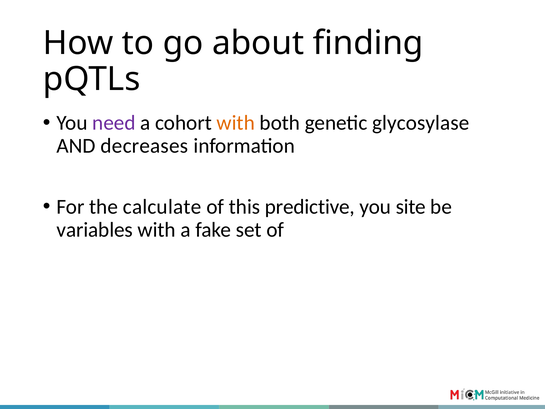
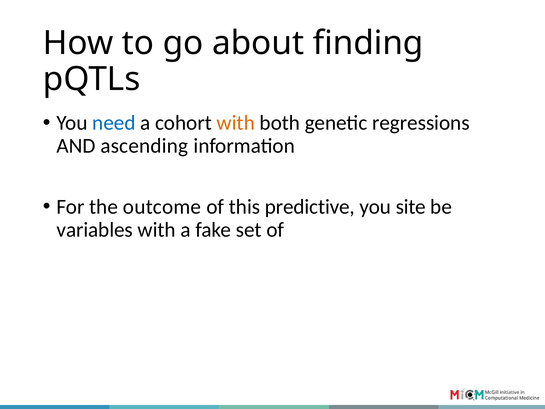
need colour: purple -> blue
glycosylase: glycosylase -> regressions
decreases: decreases -> ascending
calculate: calculate -> outcome
